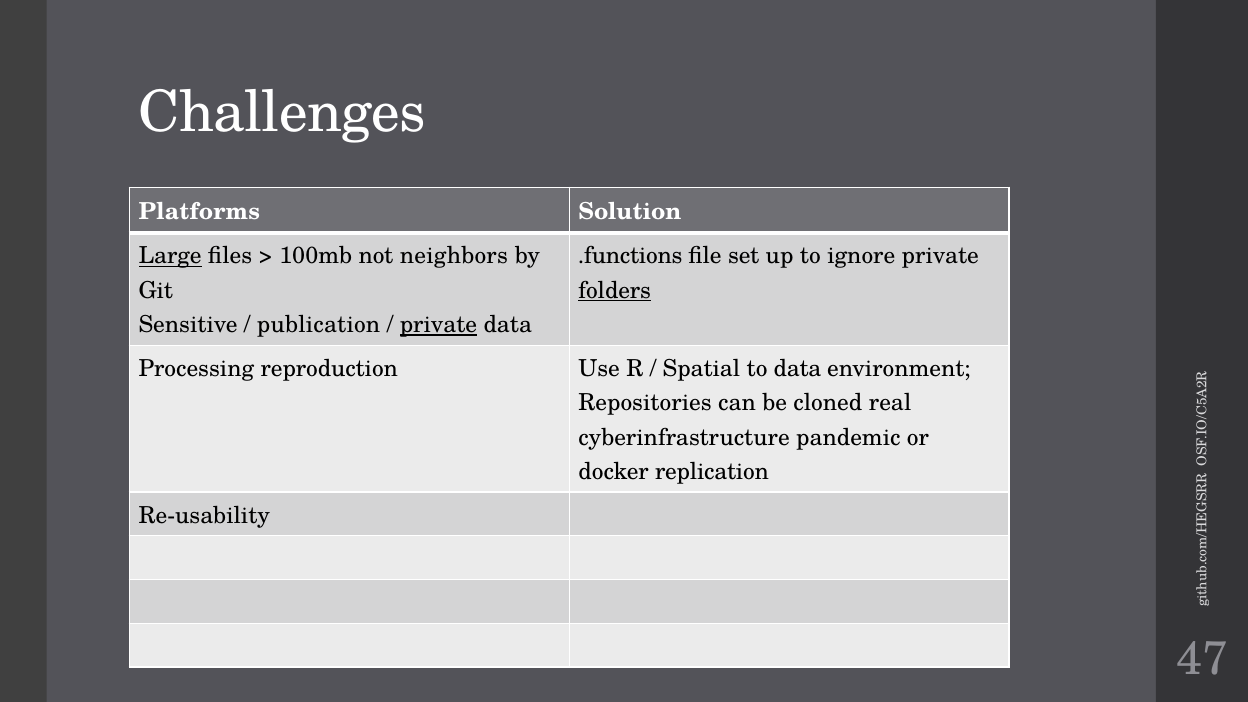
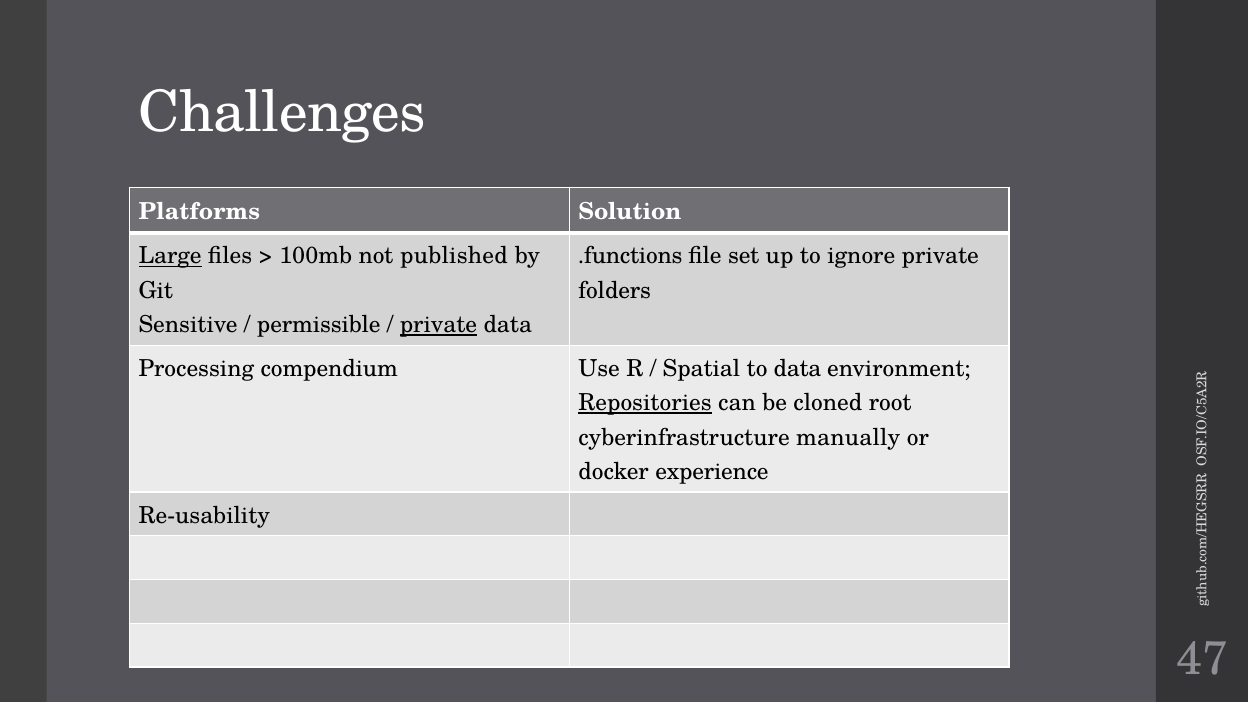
neighbors: neighbors -> published
folders underline: present -> none
publication: publication -> permissible
reproduction: reproduction -> compendium
Repositories underline: none -> present
real: real -> root
pandemic: pandemic -> manually
replication: replication -> experience
